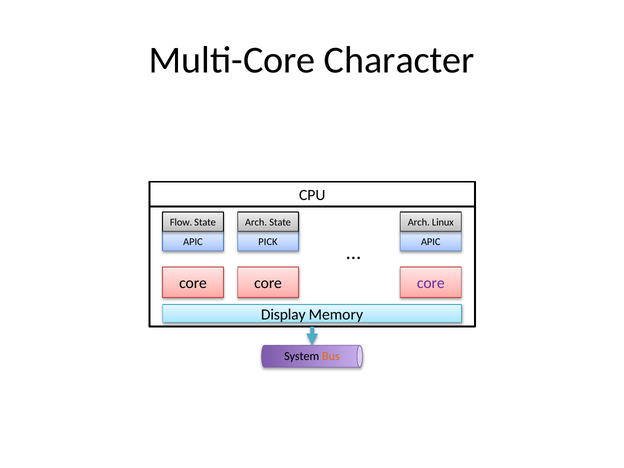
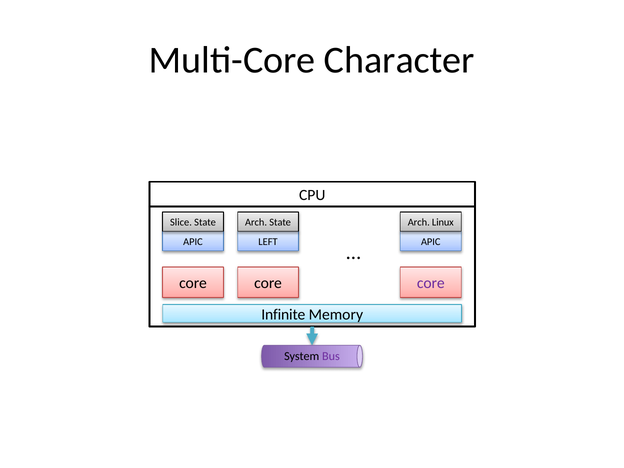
Flow: Flow -> Slice
PICK: PICK -> LEFT
Display: Display -> Infinite
Bus colour: orange -> purple
